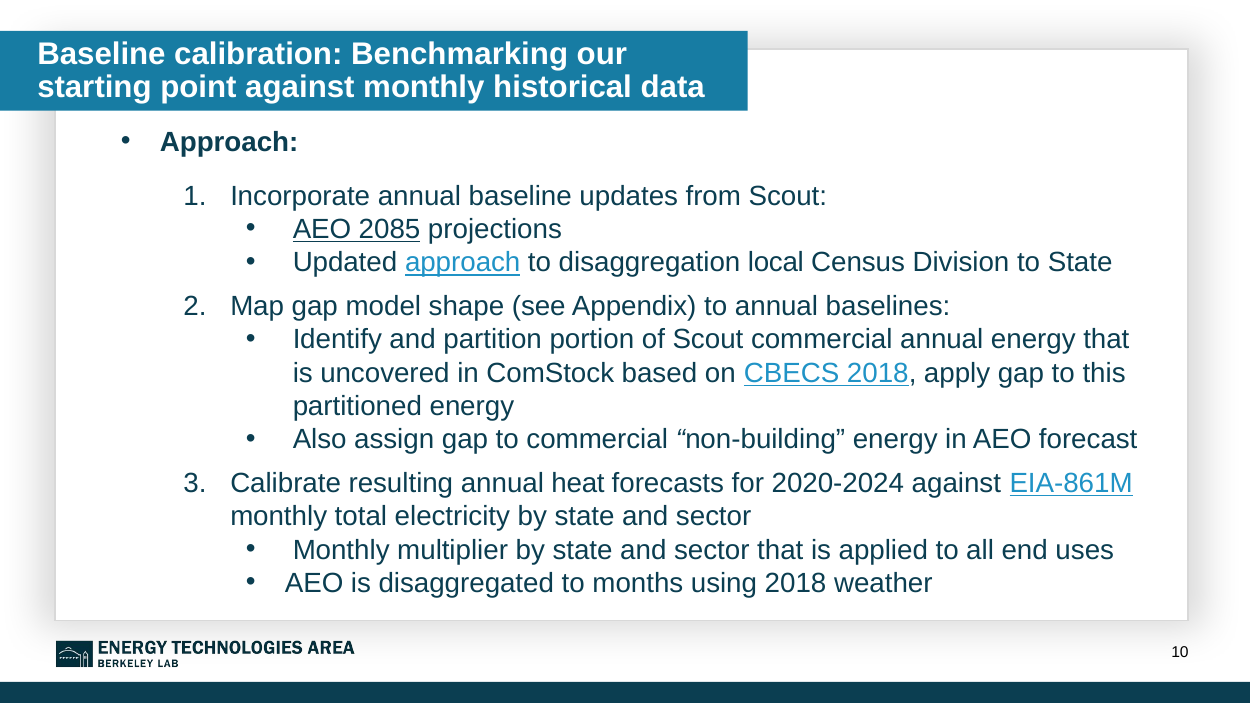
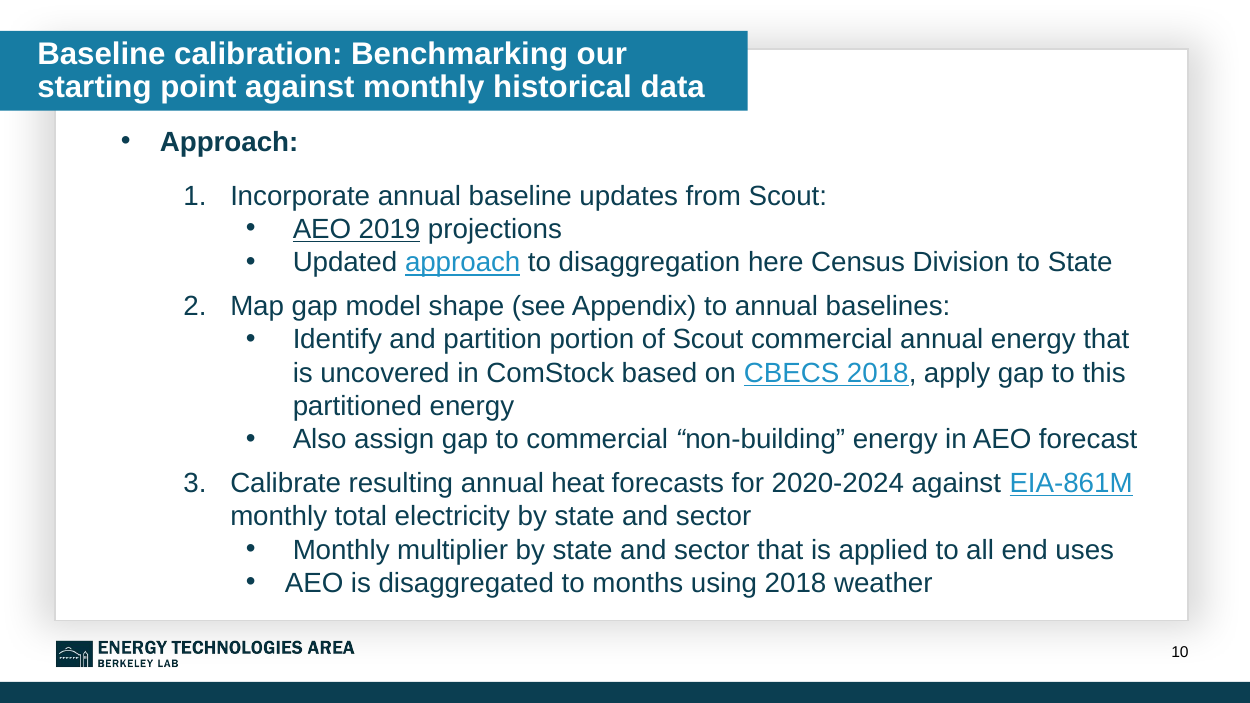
2085: 2085 -> 2019
local: local -> here
